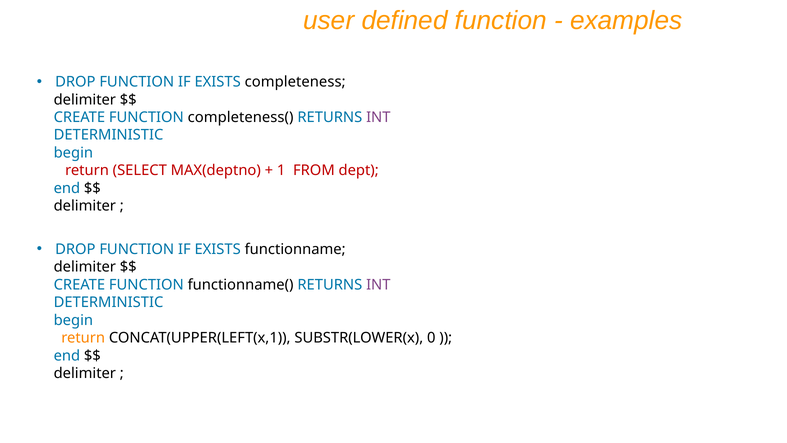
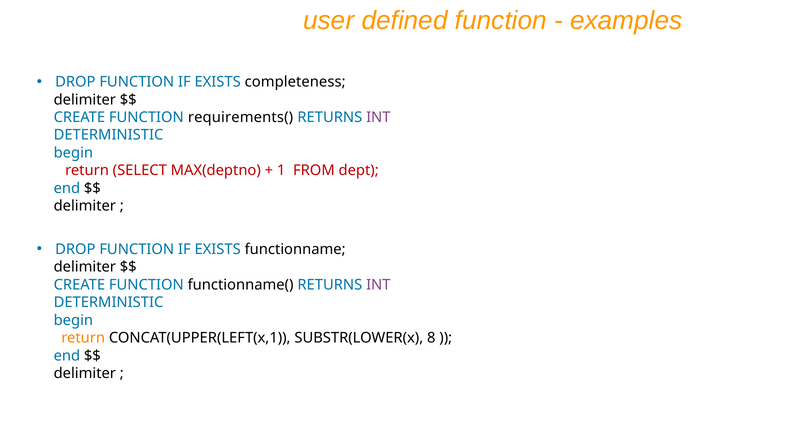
completeness(: completeness( -> requirements(
0: 0 -> 8
